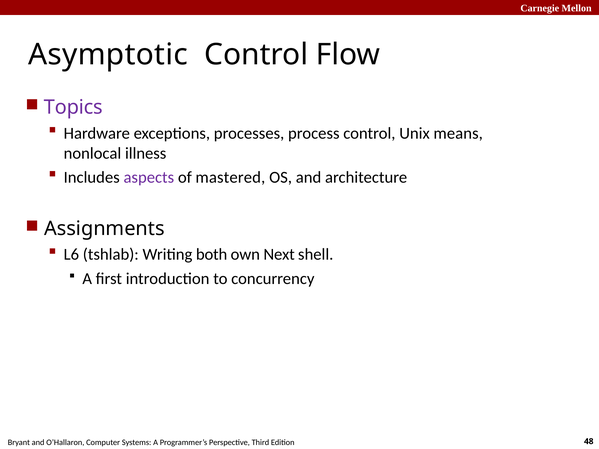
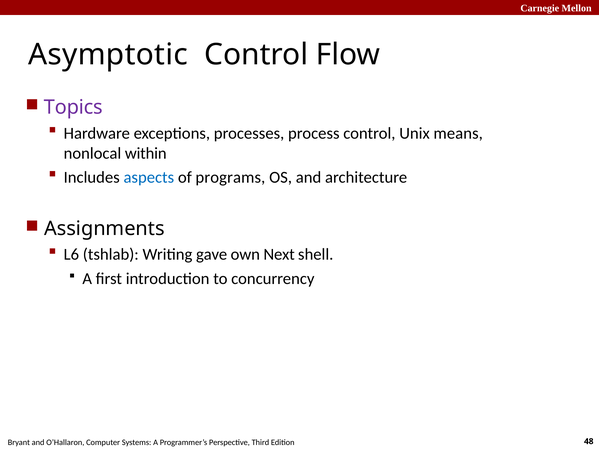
illness: illness -> within
aspects colour: purple -> blue
mastered: mastered -> programs
both: both -> gave
